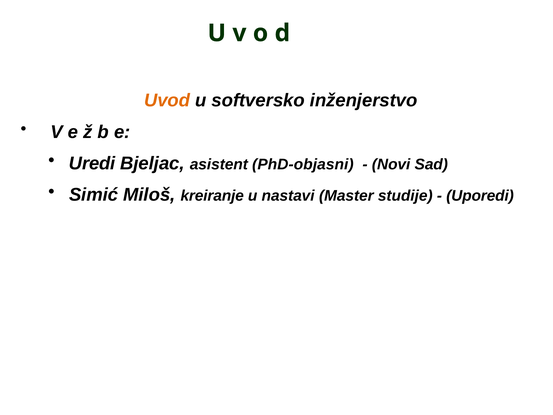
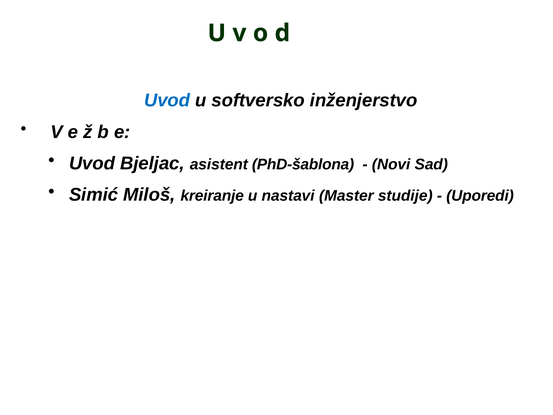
Uvod at (167, 101) colour: orange -> blue
Uredi at (92, 163): Uredi -> Uvod
PhD-objasni: PhD-objasni -> PhD-šablona
